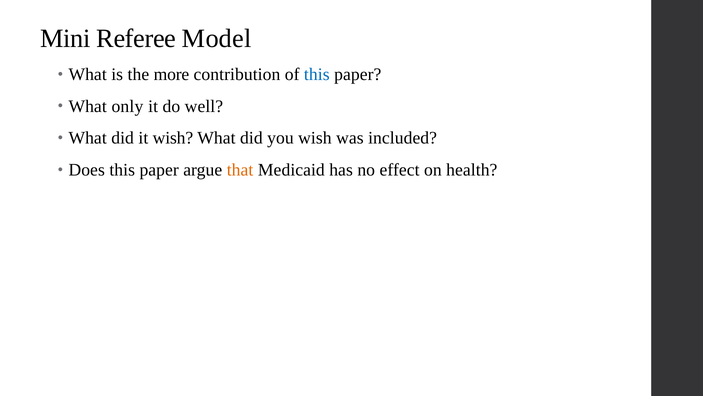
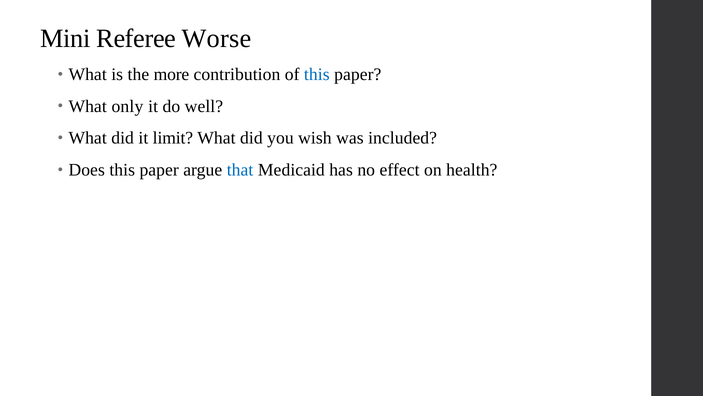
Model: Model -> Worse
it wish: wish -> limit
that colour: orange -> blue
